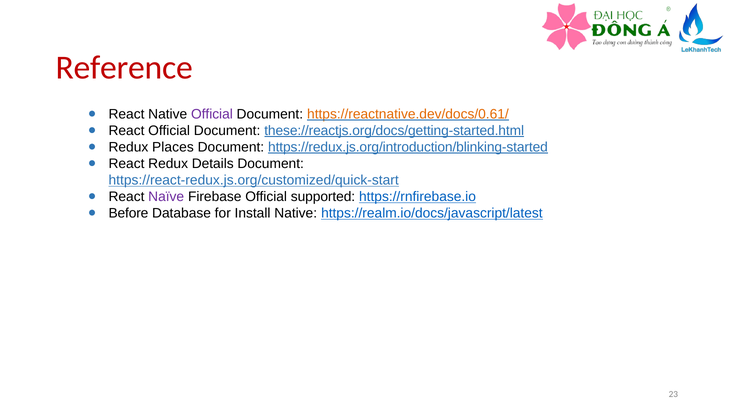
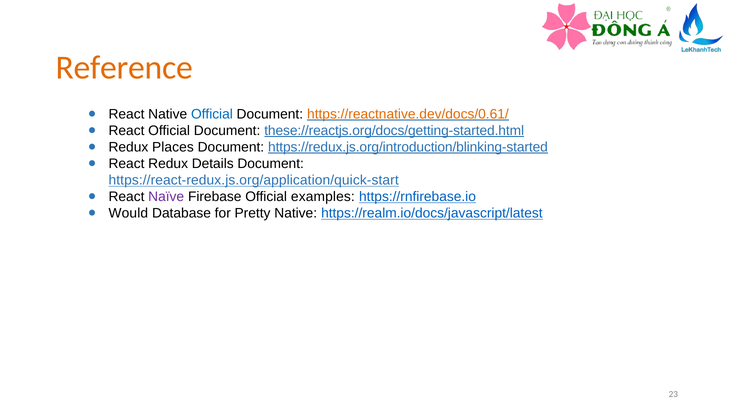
Reference colour: red -> orange
Official at (212, 114) colour: purple -> blue
https://react-redux.js.org/customized/quick-start: https://react-redux.js.org/customized/quick-start -> https://react-redux.js.org/application/quick-start
supported: supported -> examples
Before: Before -> Would
Install: Install -> Pretty
